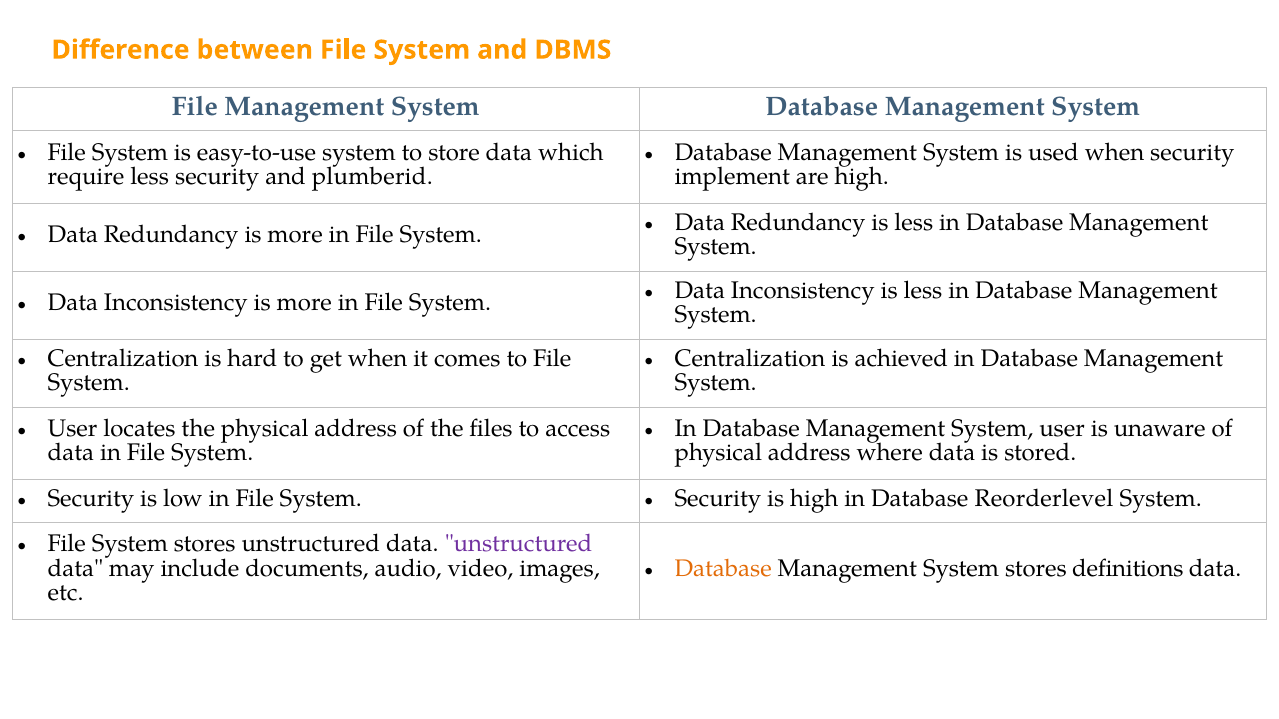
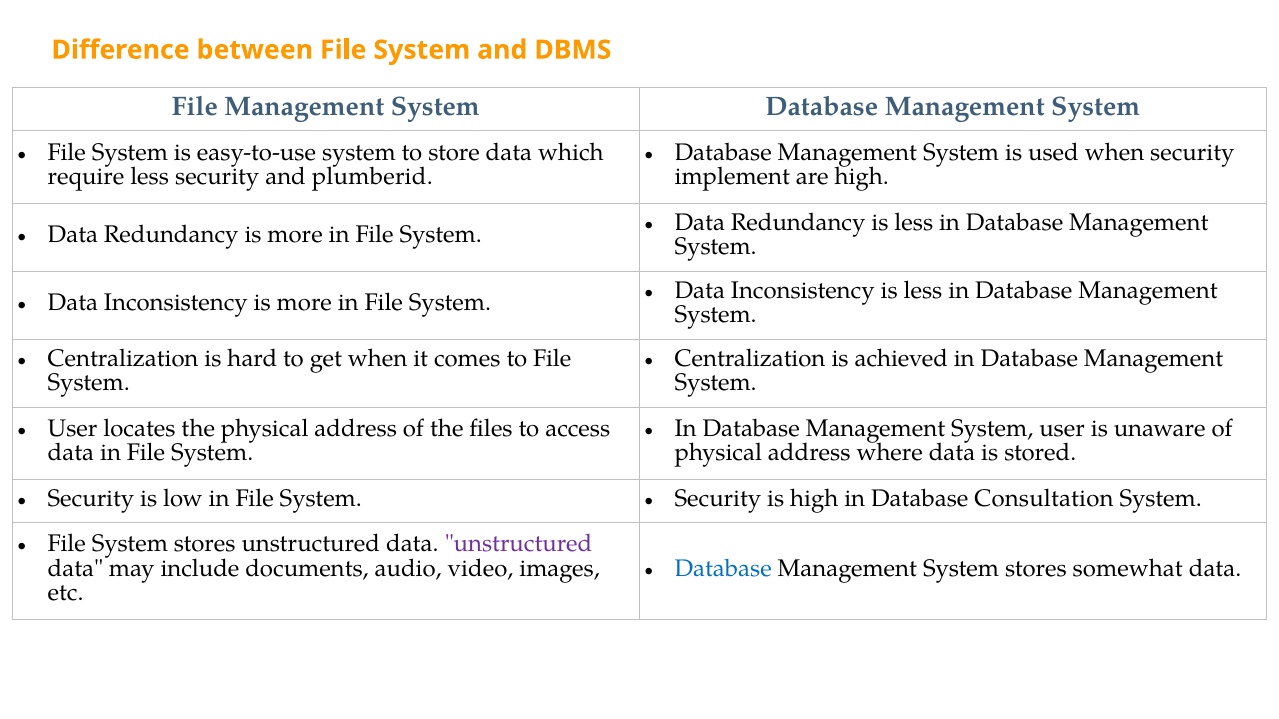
Reorderlevel: Reorderlevel -> Consultation
Database at (723, 568) colour: orange -> blue
definitions: definitions -> somewhat
